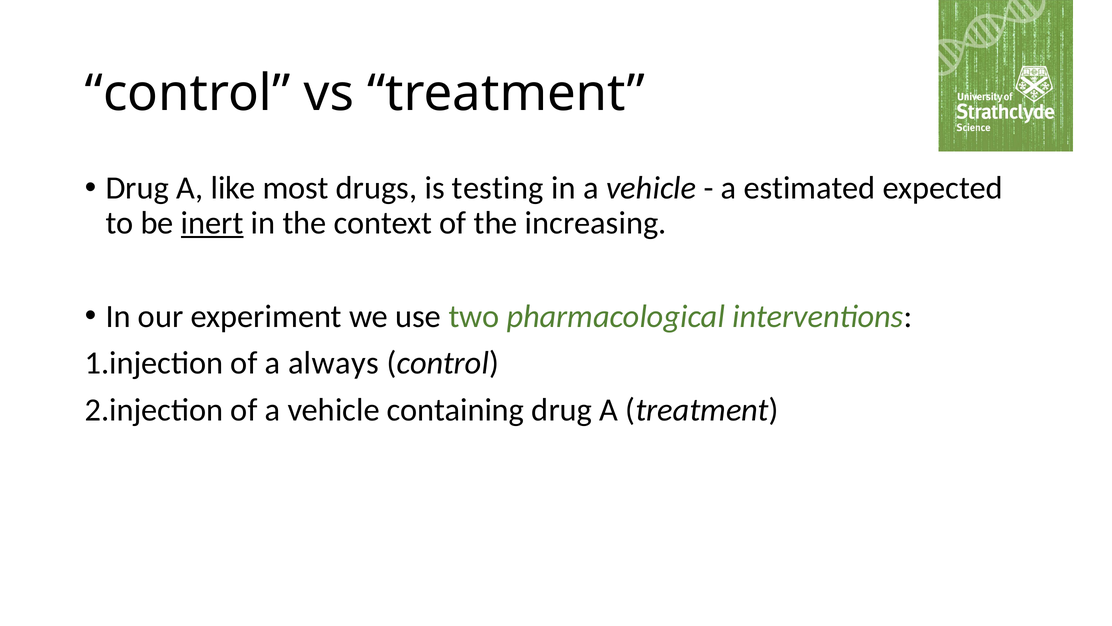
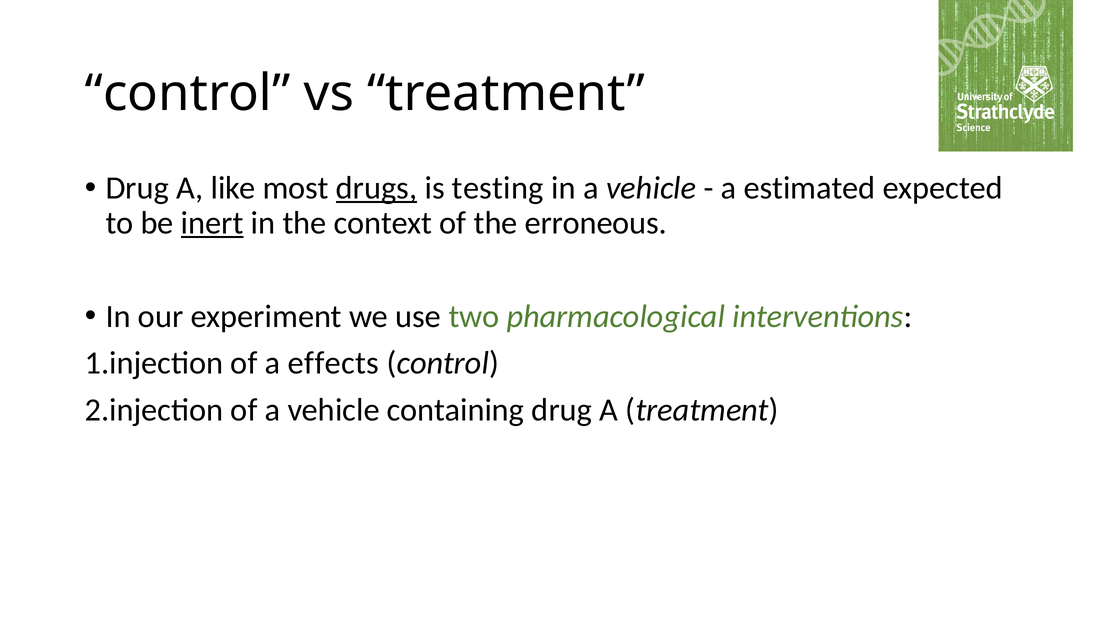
drugs underline: none -> present
increasing: increasing -> erroneous
always: always -> effects
